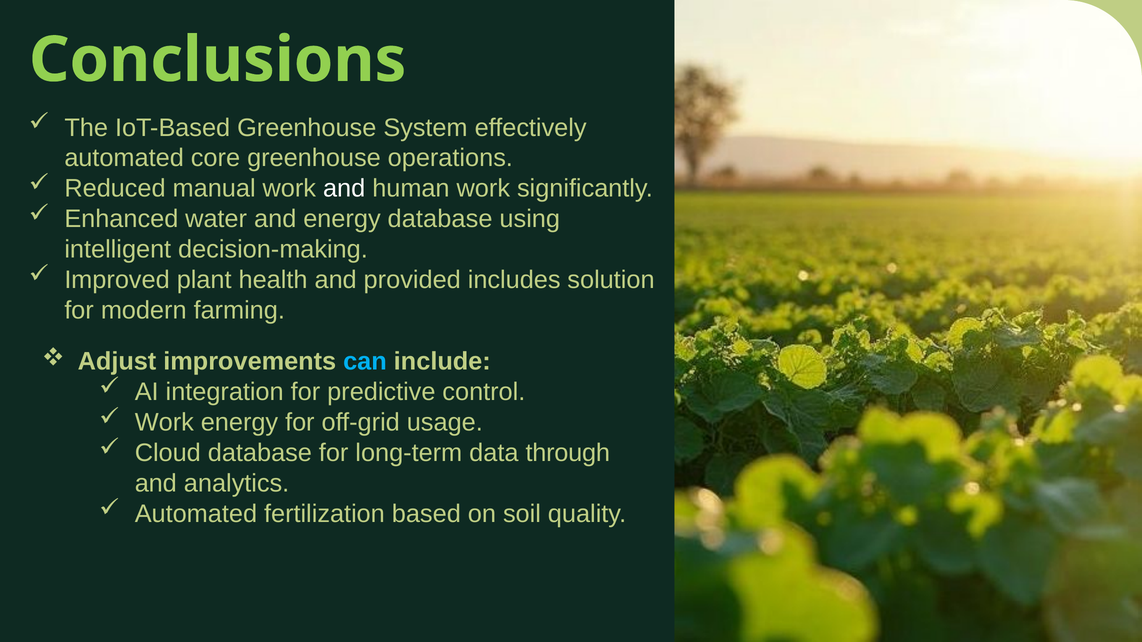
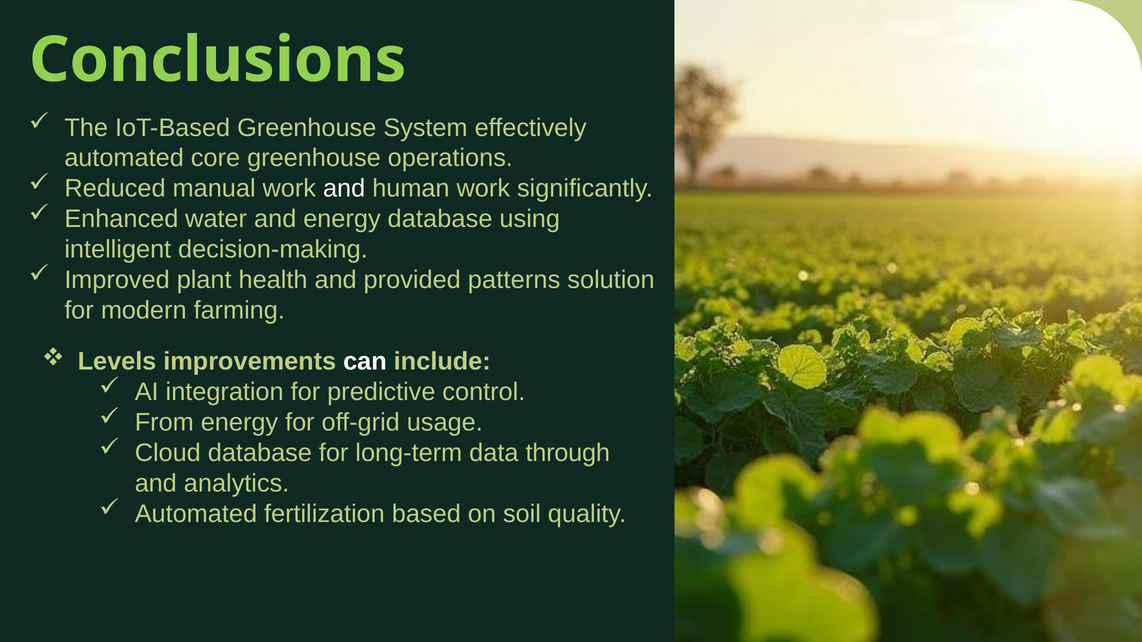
includes: includes -> patterns
Adjust: Adjust -> Levels
can colour: light blue -> white
Work at (164, 423): Work -> From
